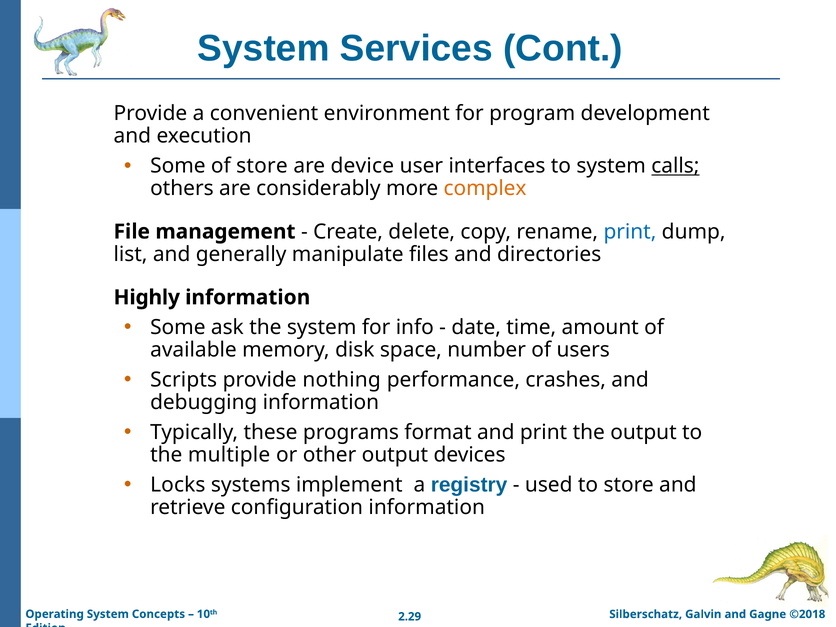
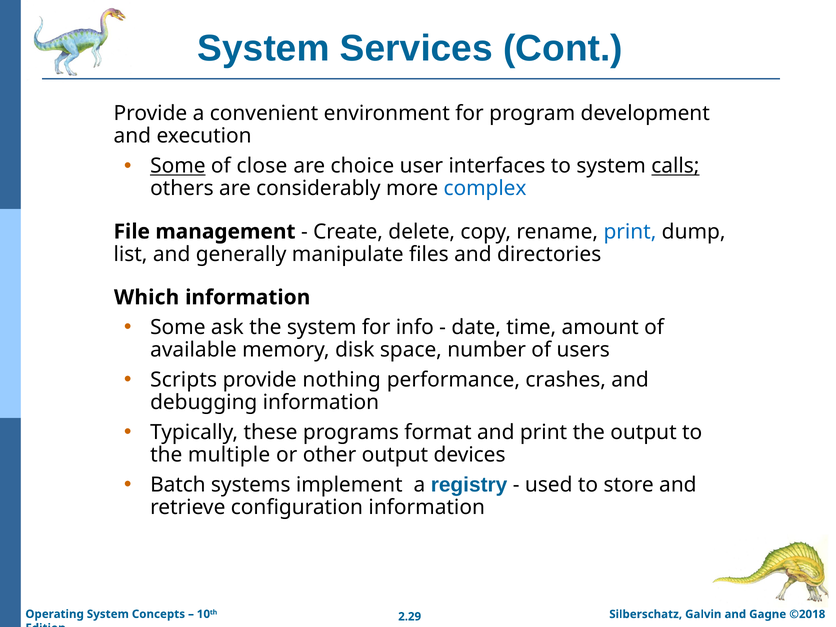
Some at (178, 166) underline: none -> present
of store: store -> close
device: device -> choice
complex colour: orange -> blue
Highly: Highly -> Which
Locks: Locks -> Batch
